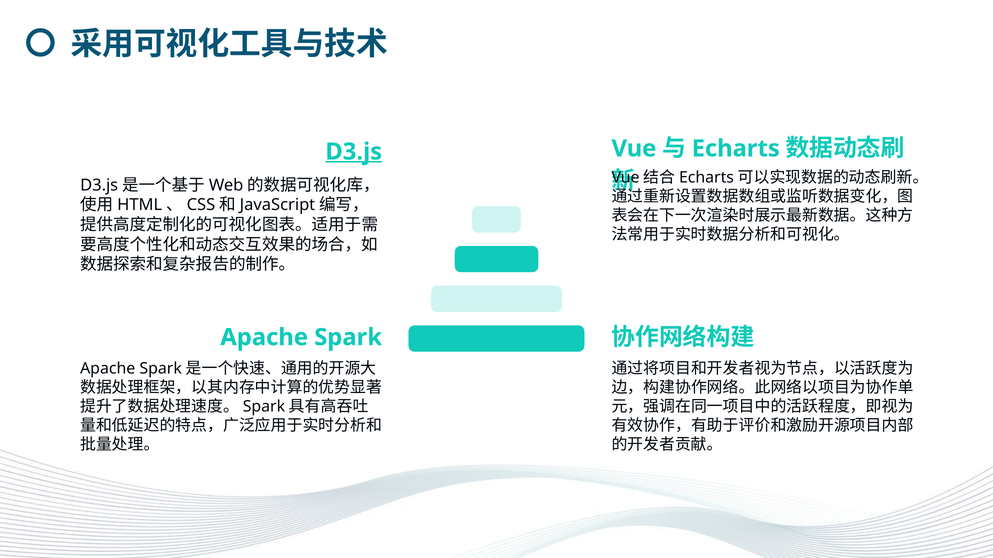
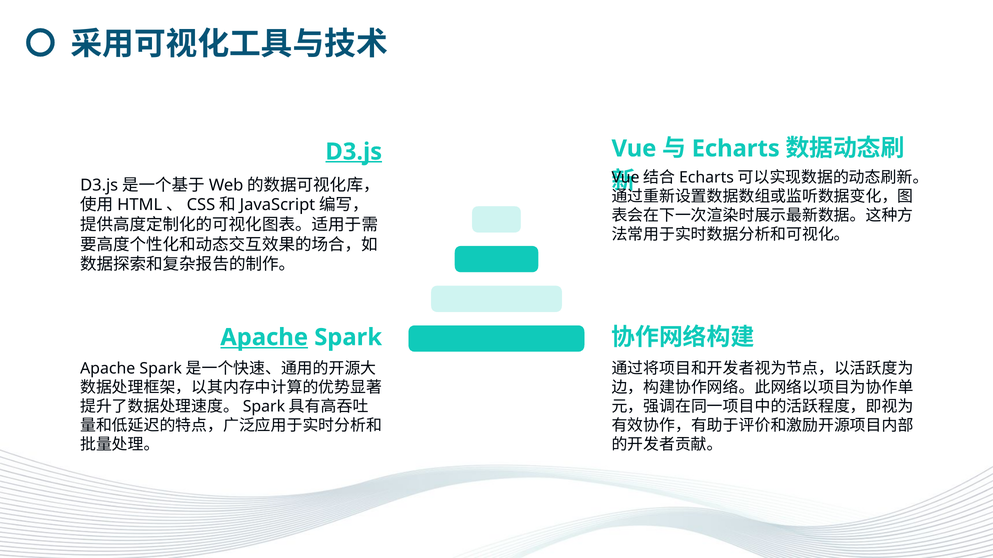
Apache at (264, 338) underline: none -> present
